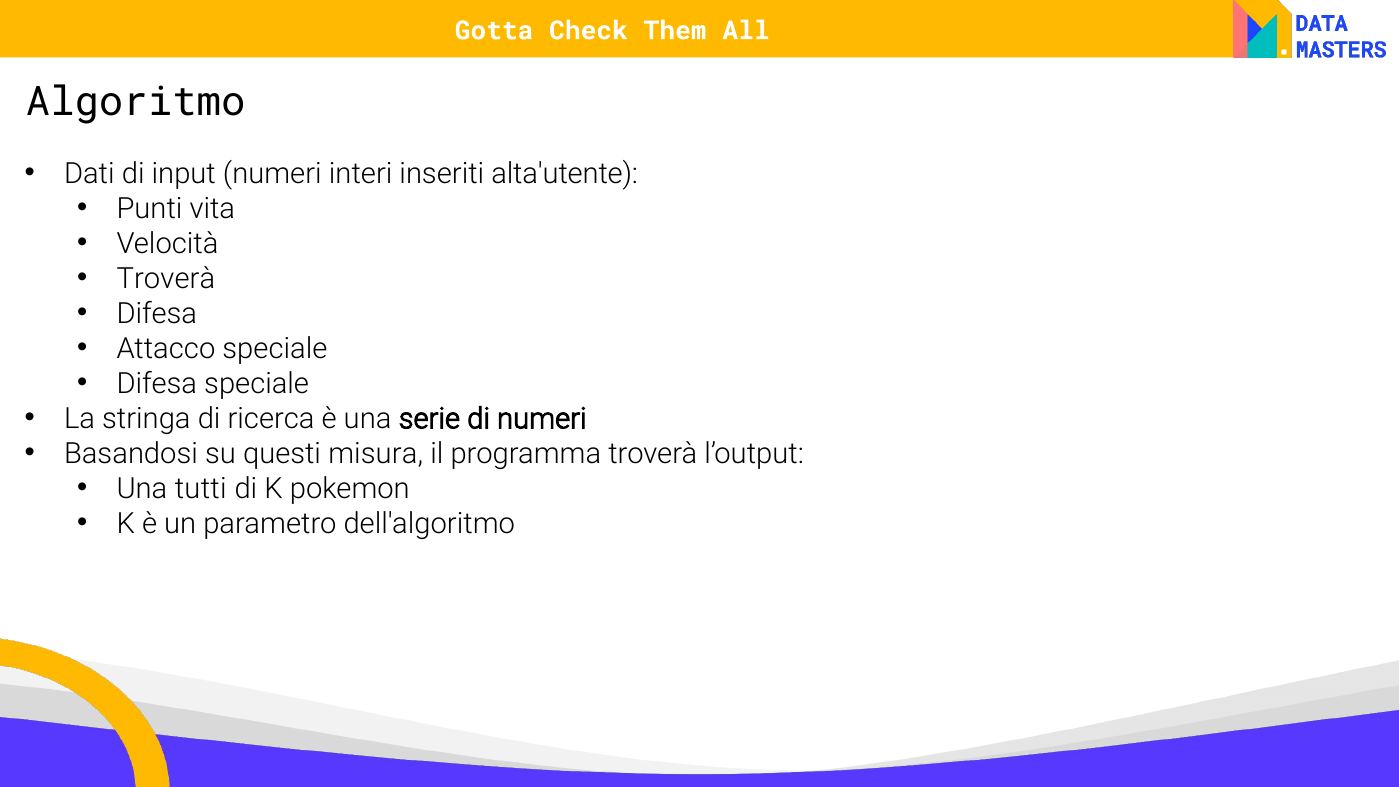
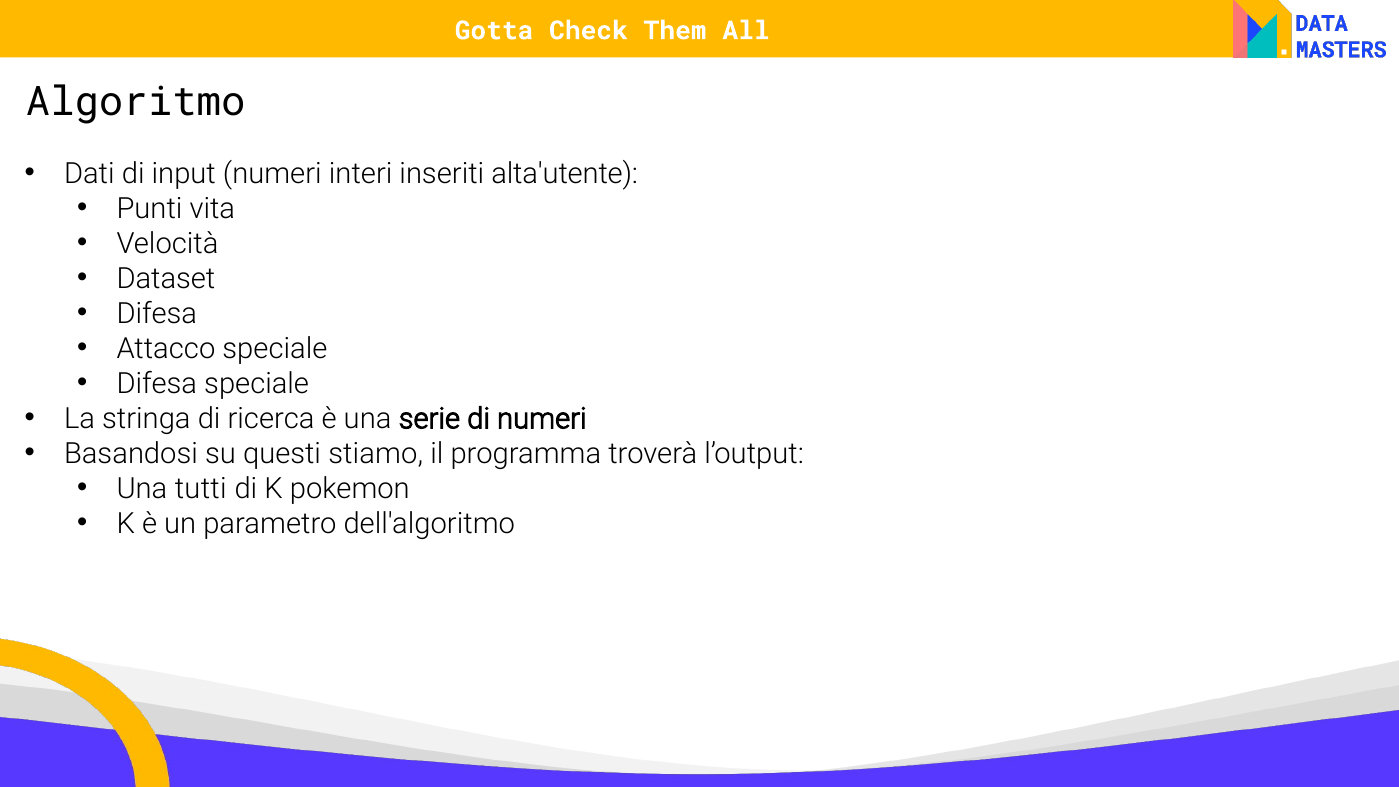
Troverà at (166, 279): Troverà -> Dataset
misura: misura -> stiamo
